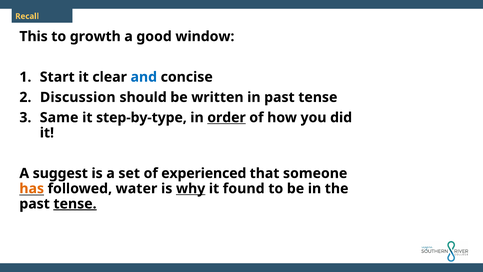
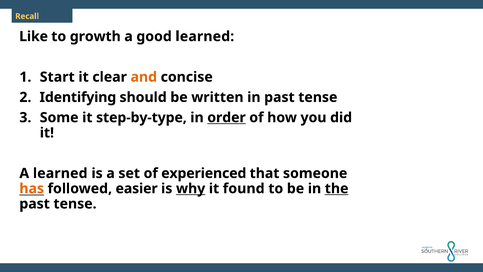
This: This -> Like
good window: window -> learned
and colour: blue -> orange
Discussion: Discussion -> Identifying
Same: Same -> Some
A suggest: suggest -> learned
water: water -> easier
the underline: none -> present
tense at (75, 204) underline: present -> none
